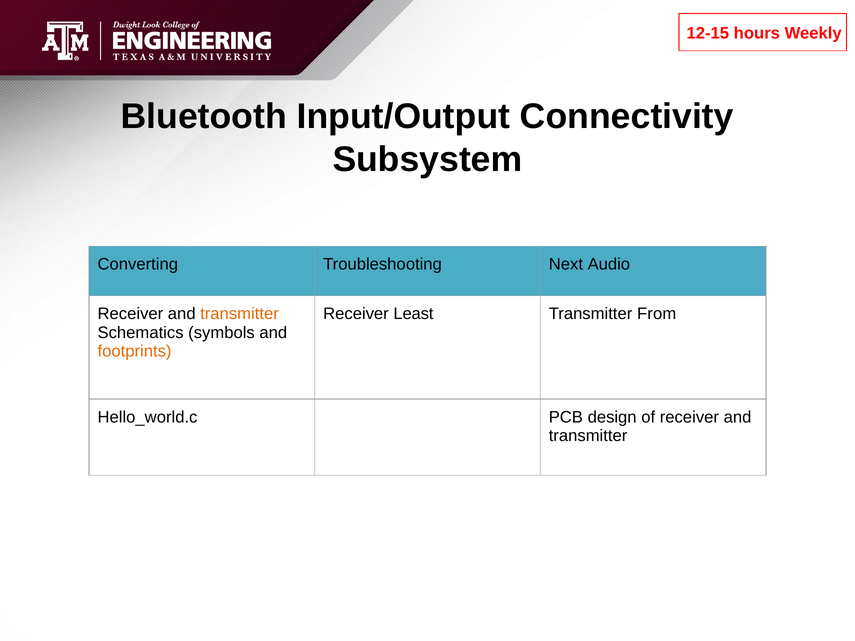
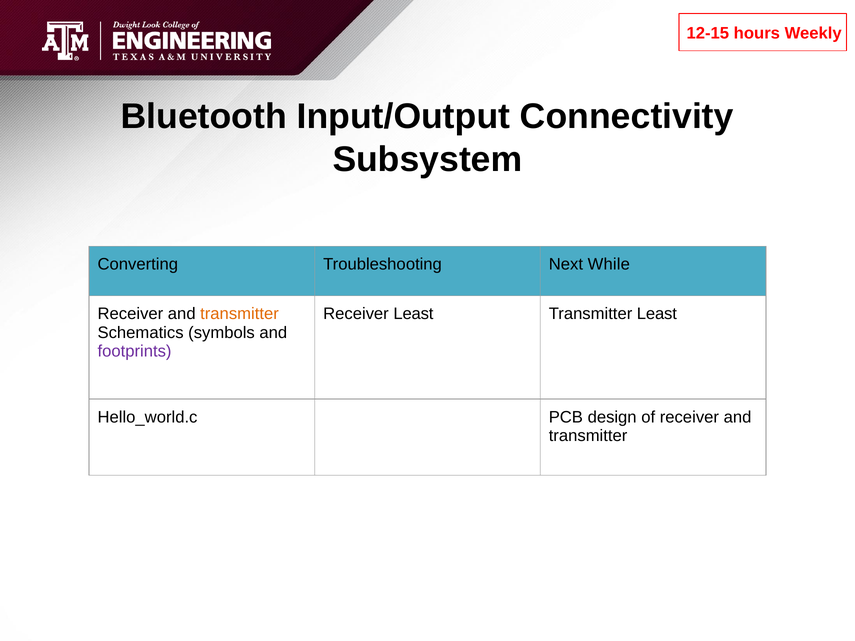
Audio: Audio -> While
Transmitter From: From -> Least
footprints colour: orange -> purple
